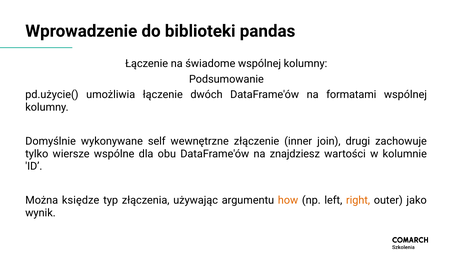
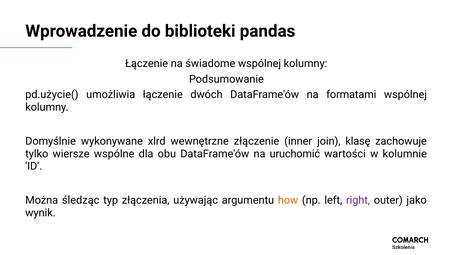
self: self -> xlrd
drugi: drugi -> klasę
znajdziesz: znajdziesz -> uruchomić
księdze: księdze -> śledząc
right colour: orange -> purple
